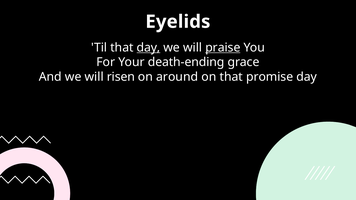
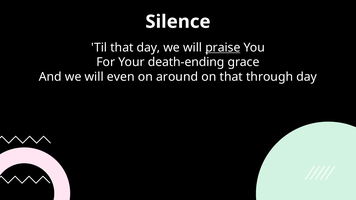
Eyelids: Eyelids -> Silence
day at (148, 48) underline: present -> none
risen: risen -> even
promise: promise -> through
